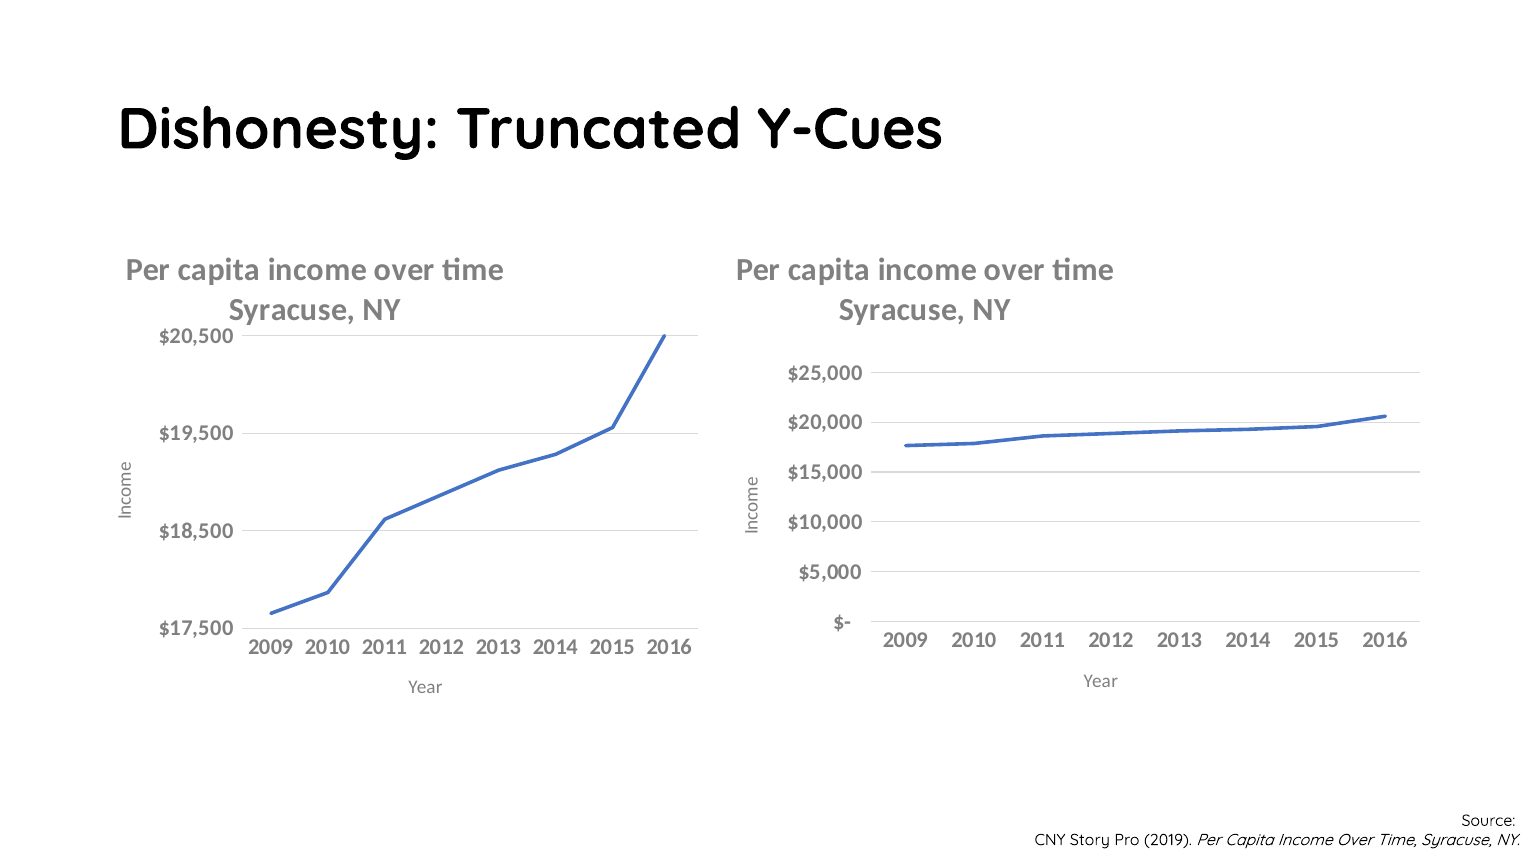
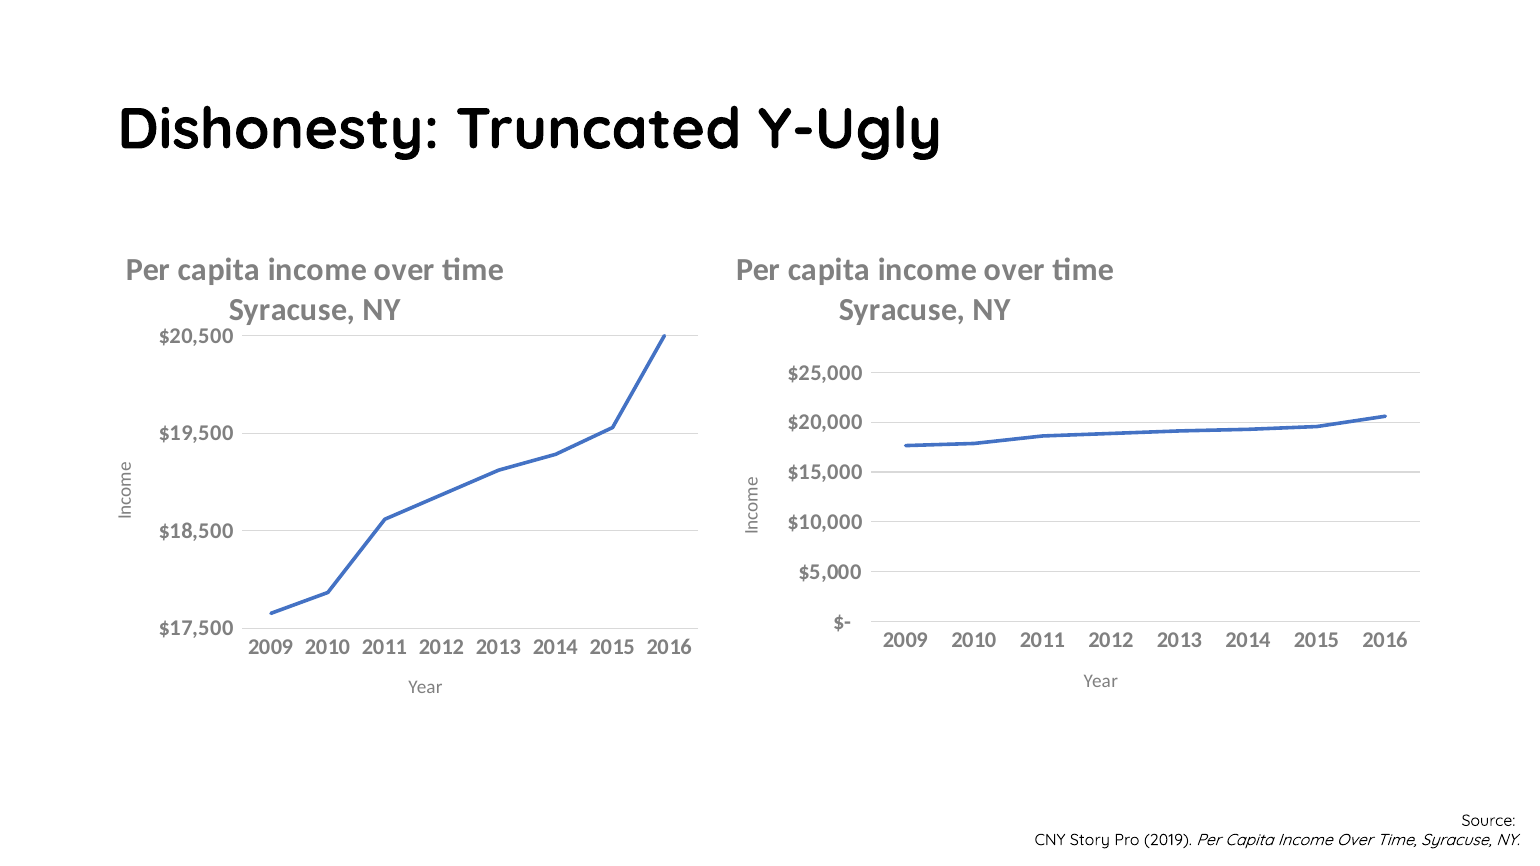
Y-Cues: Y-Cues -> Y-Ugly
